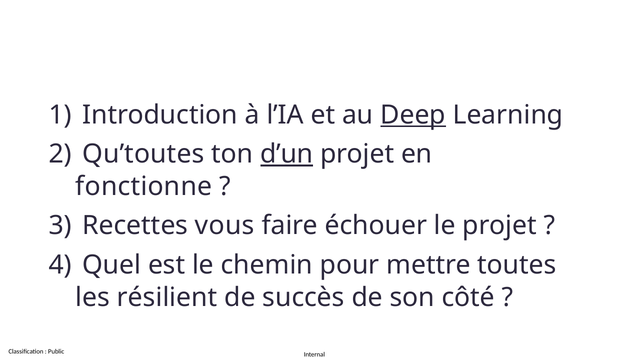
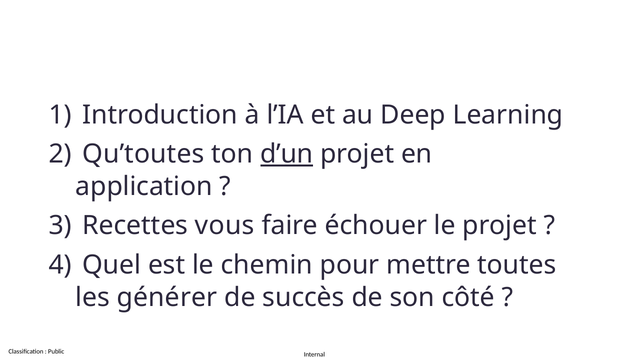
Deep underline: present -> none
fonctionne: fonctionne -> application
résilient: résilient -> générer
